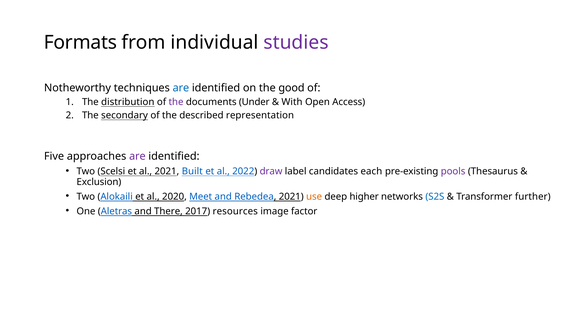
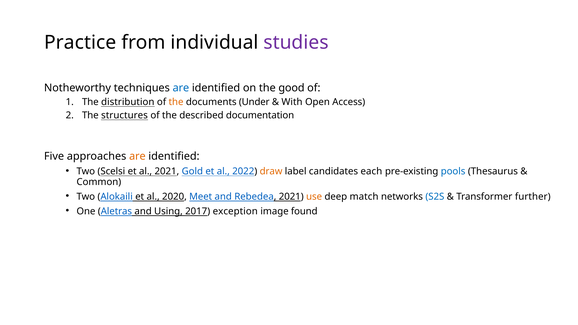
Formats: Formats -> Practice
the at (176, 102) colour: purple -> orange
secondary: secondary -> structures
representation: representation -> documentation
are at (137, 156) colour: purple -> orange
Built: Built -> Gold
draw colour: purple -> orange
pools colour: purple -> blue
Exclusion: Exclusion -> Common
higher: higher -> match
There: There -> Using
resources: resources -> exception
factor: factor -> found
